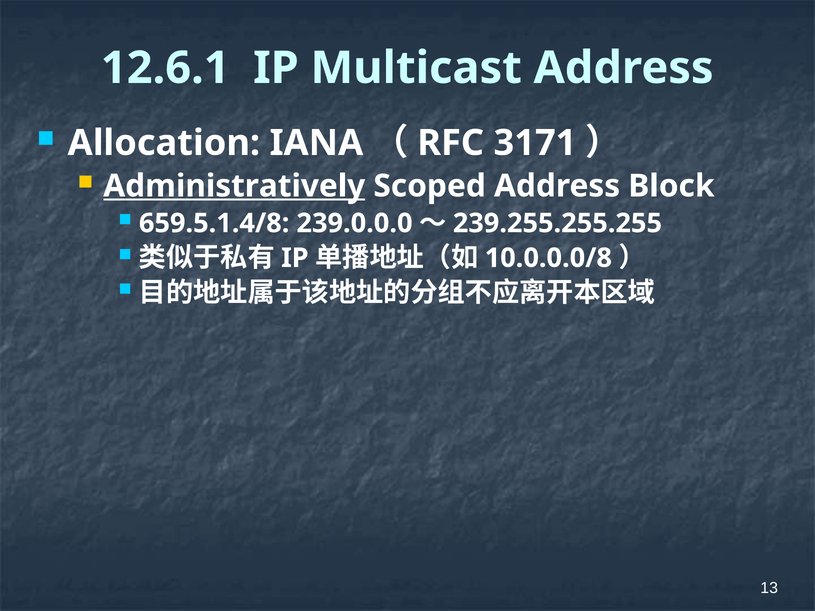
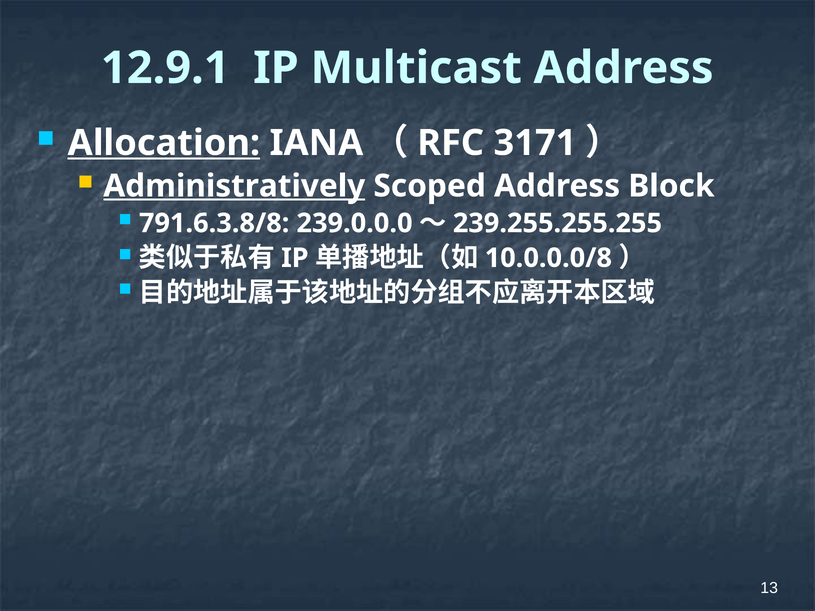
12.6.1: 12.6.1 -> 12.9.1
Allocation underline: none -> present
659.5.1.4/8: 659.5.1.4/8 -> 791.6.3.8/8
